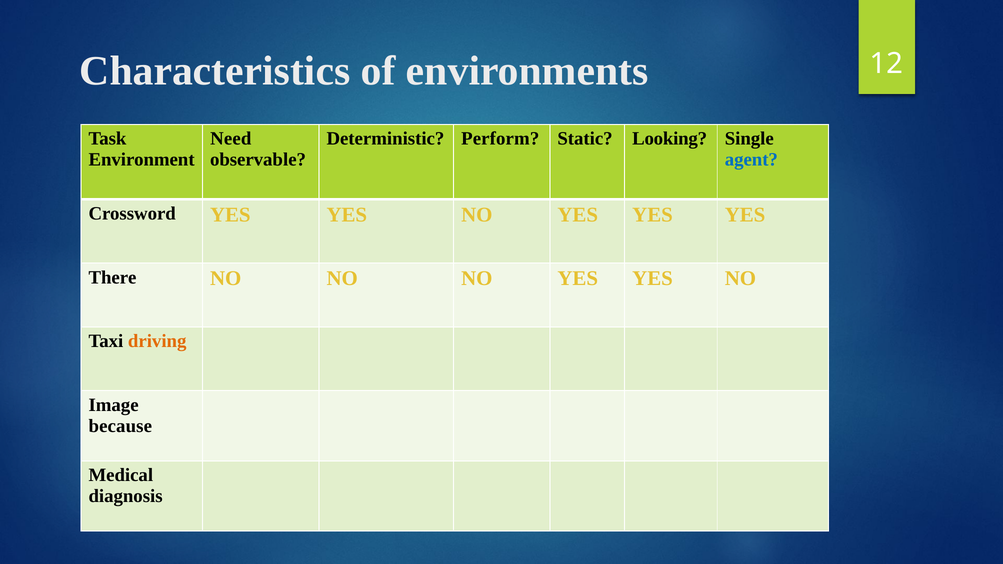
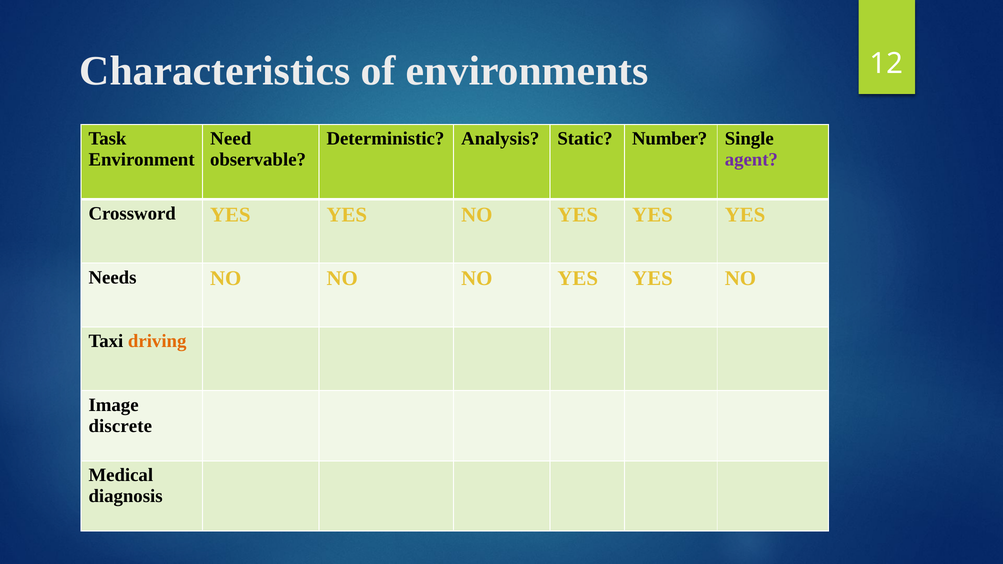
Perform: Perform -> Analysis
Looking: Looking -> Number
agent colour: blue -> purple
There: There -> Needs
because: because -> discrete
